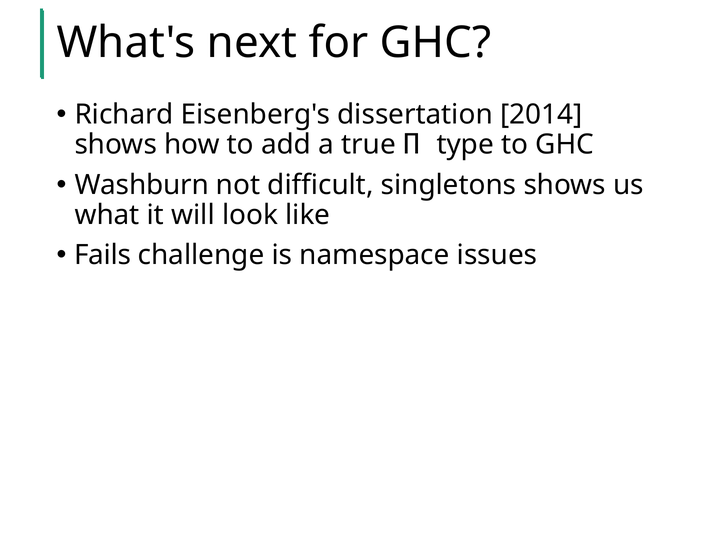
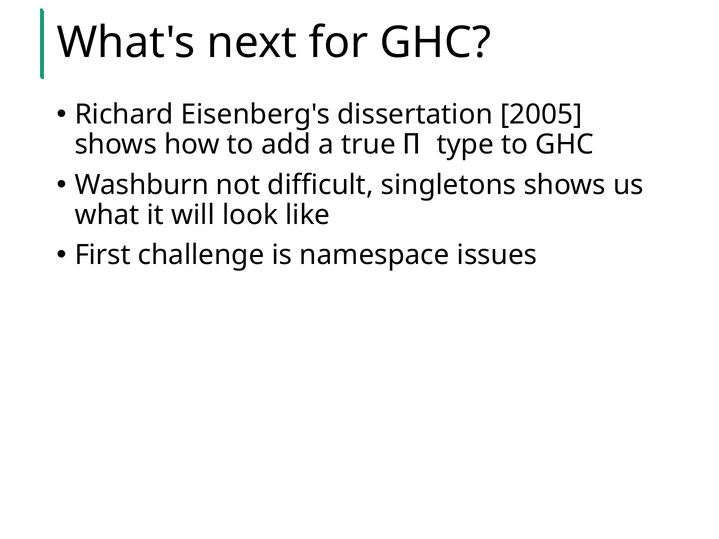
2014: 2014 -> 2005
Fails: Fails -> First
